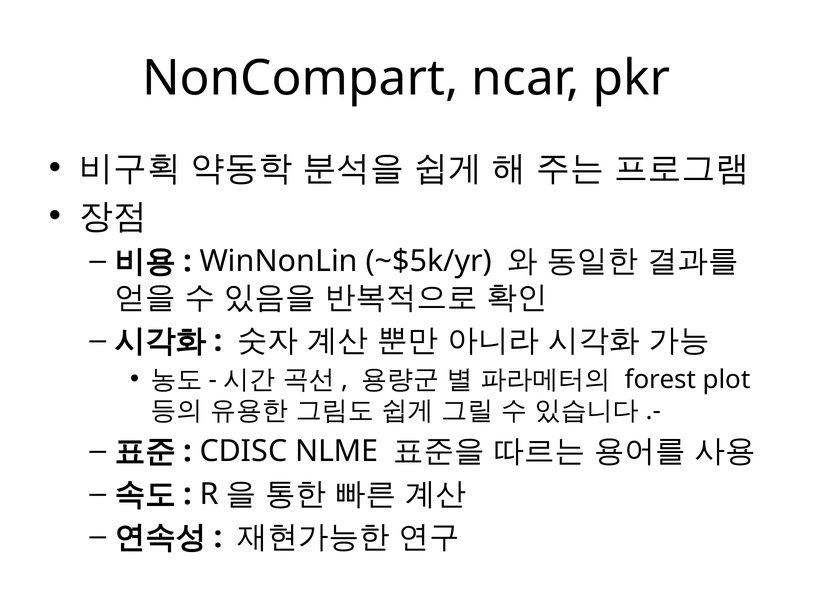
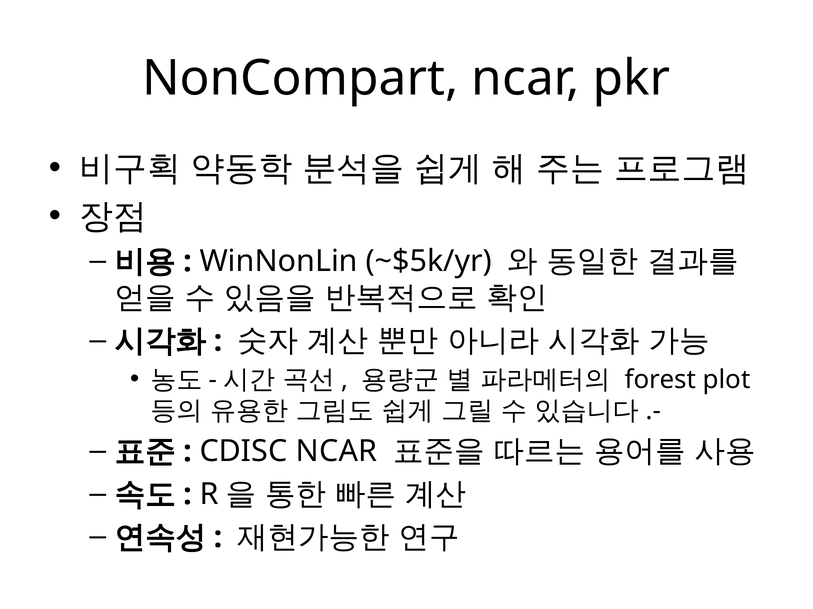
CDISC NLME: NLME -> NCAR
